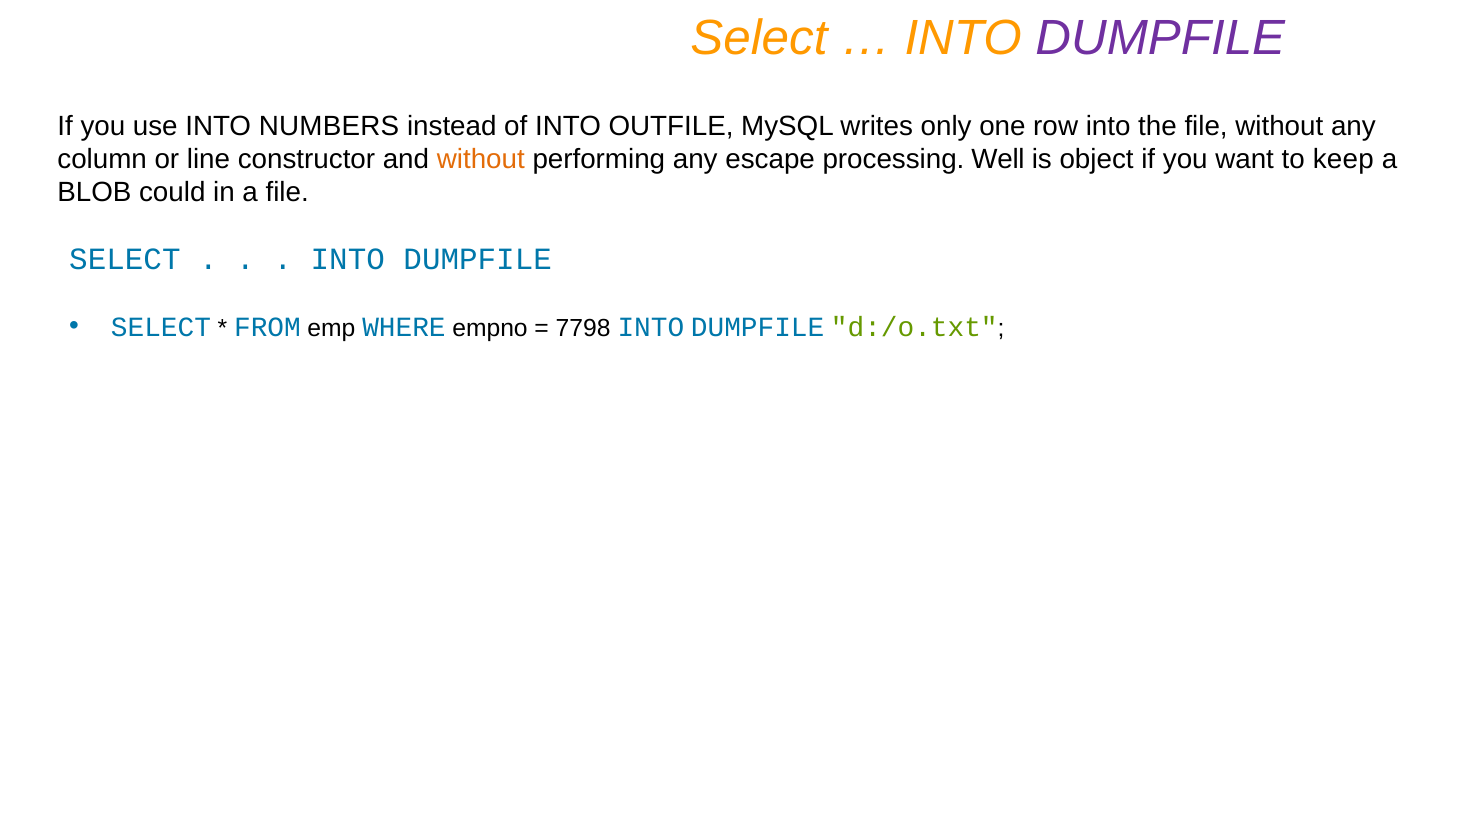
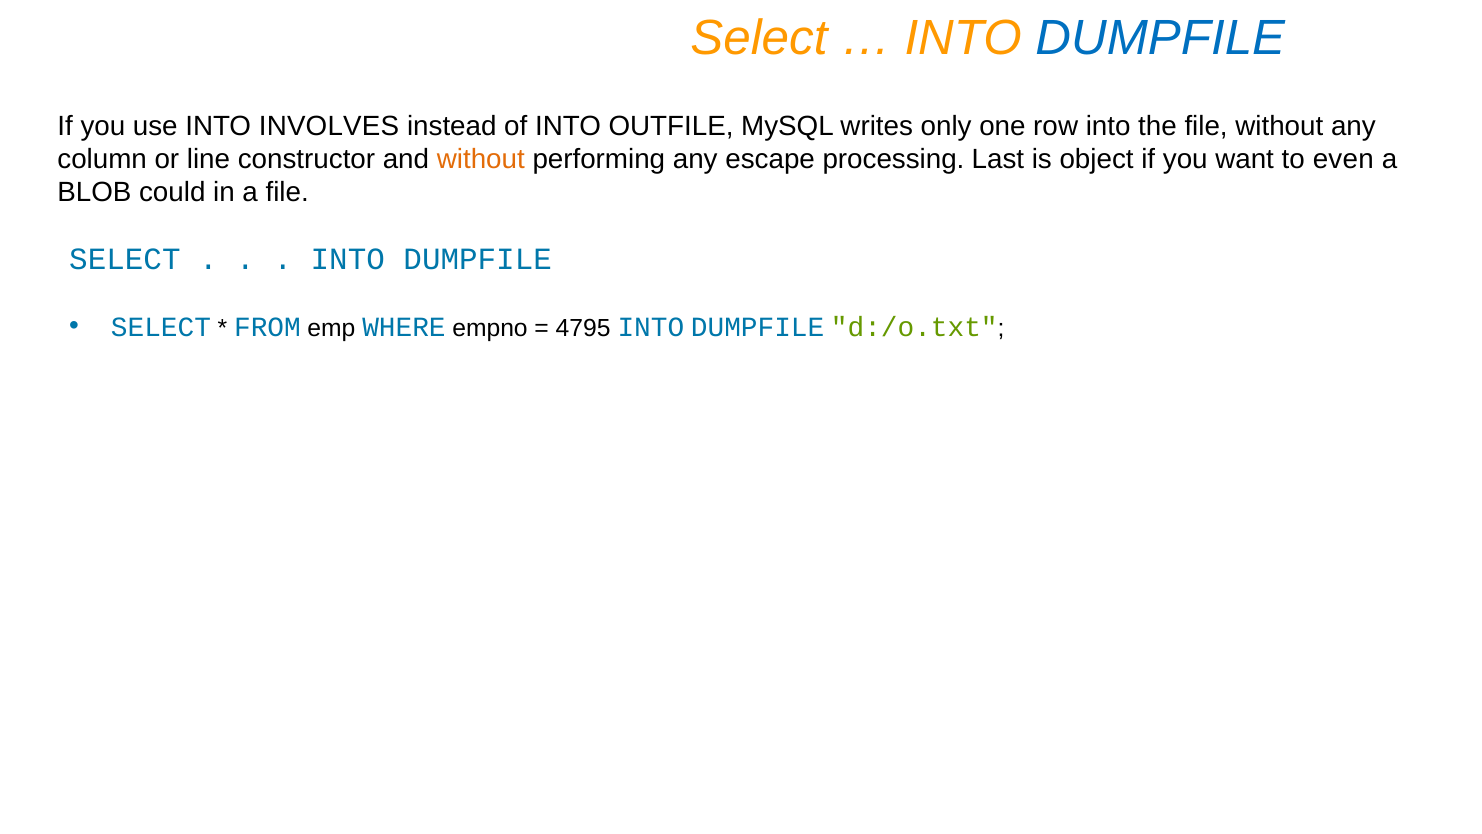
DUMPFILE at (1160, 39) colour: purple -> blue
NUMBERS: NUMBERS -> INVOLVES
Well: Well -> Last
keep: keep -> even
7798: 7798 -> 4795
